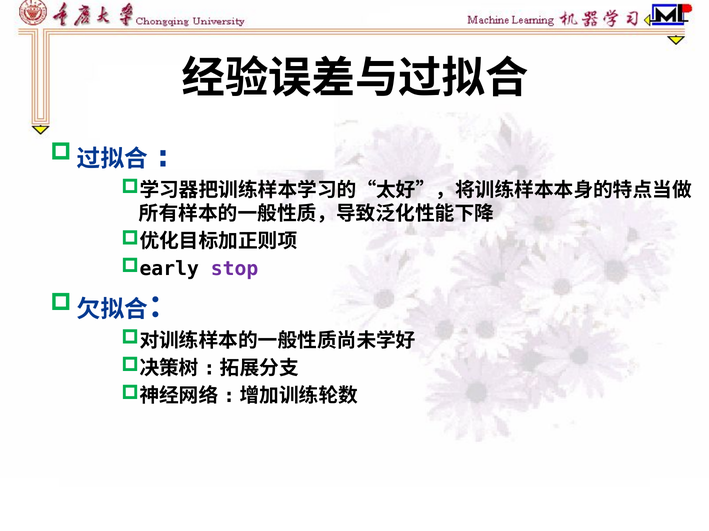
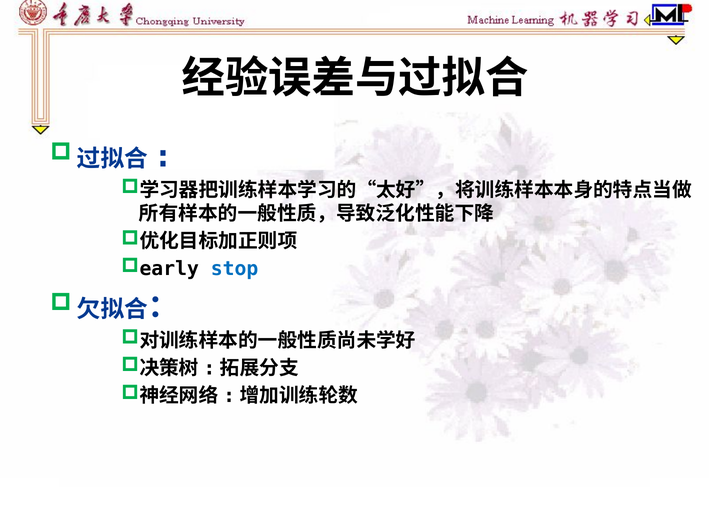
stop colour: purple -> blue
